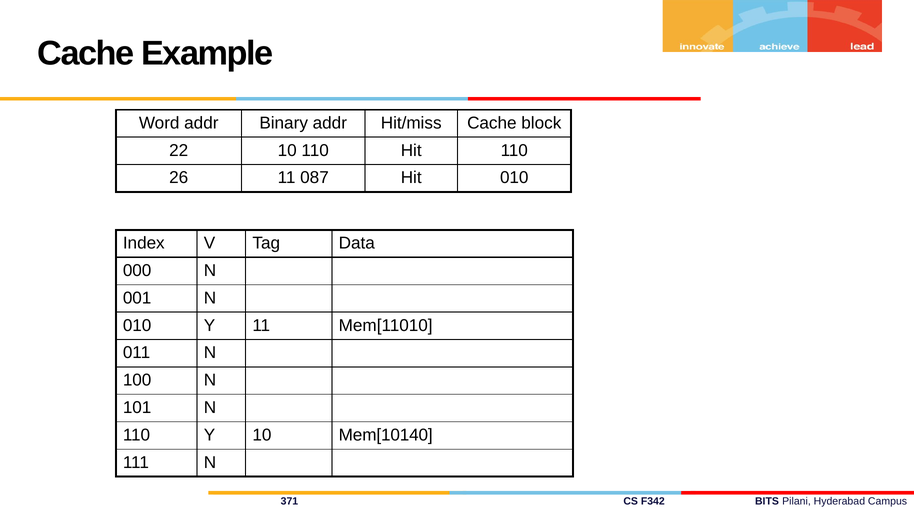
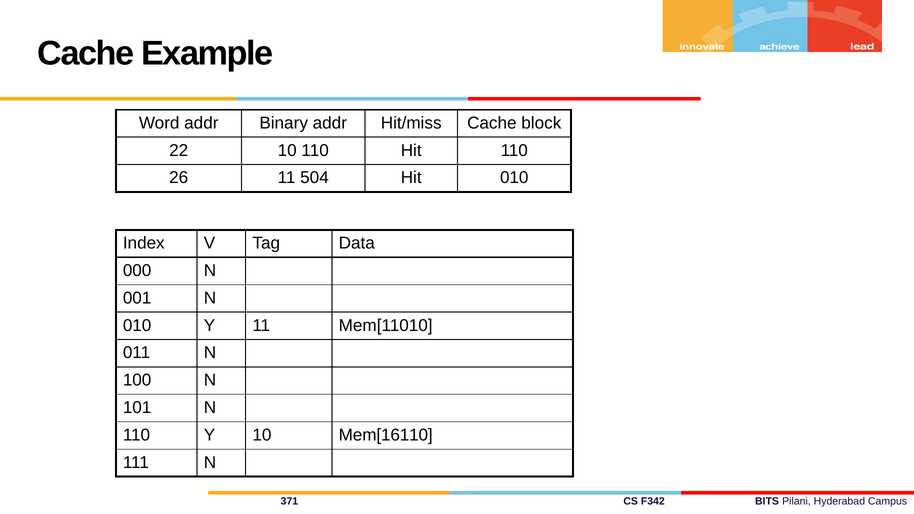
087: 087 -> 504
Mem[10140: Mem[10140 -> Mem[16110
